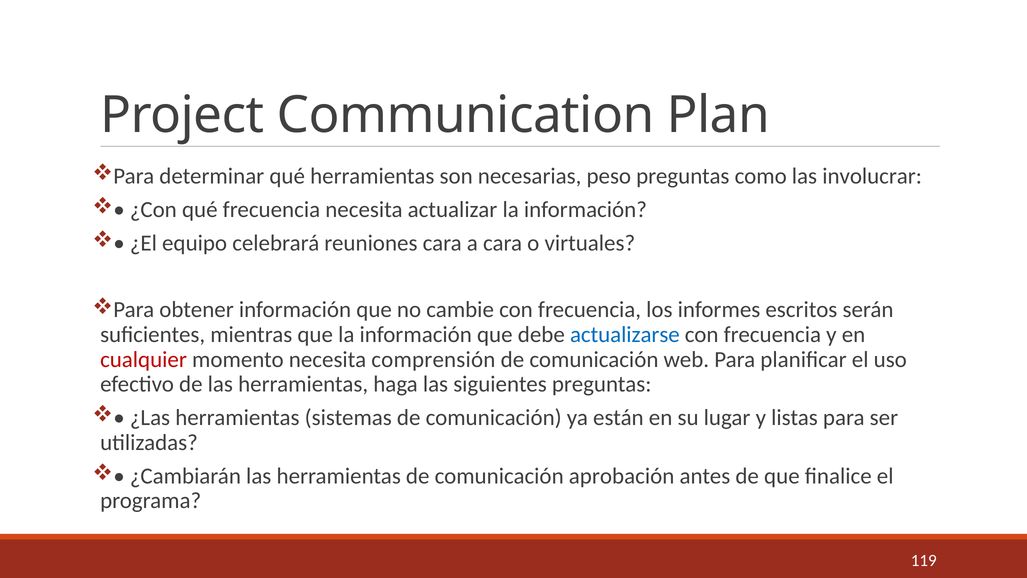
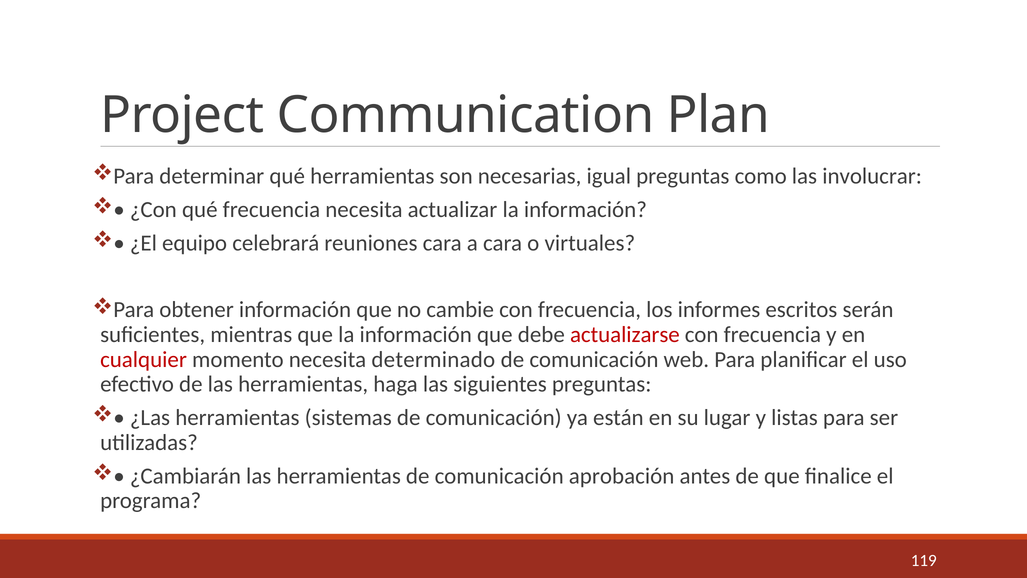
peso: peso -> igual
actualizarse colour: blue -> red
comprensión: comprensión -> determinado
